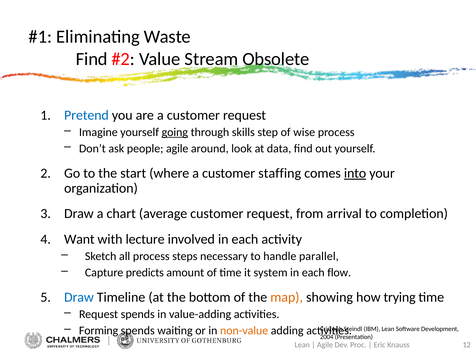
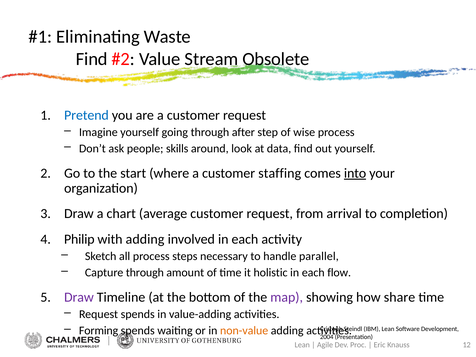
going underline: present -> none
skills: skills -> after
people agile: agile -> skills
Want: Want -> Philip
with lecture: lecture -> adding
Capture predicts: predicts -> through
system: system -> holistic
Draw at (79, 297) colour: blue -> purple
map colour: orange -> purple
trying: trying -> share
